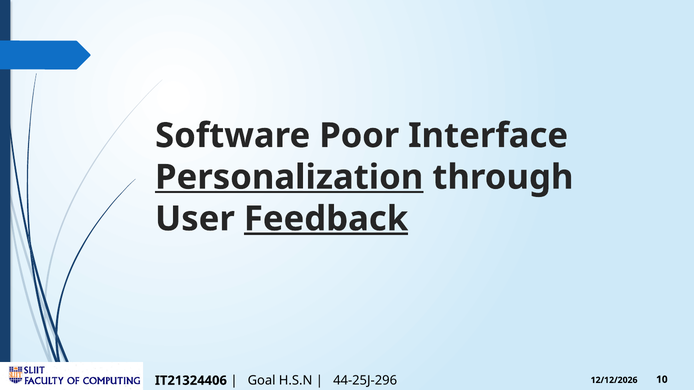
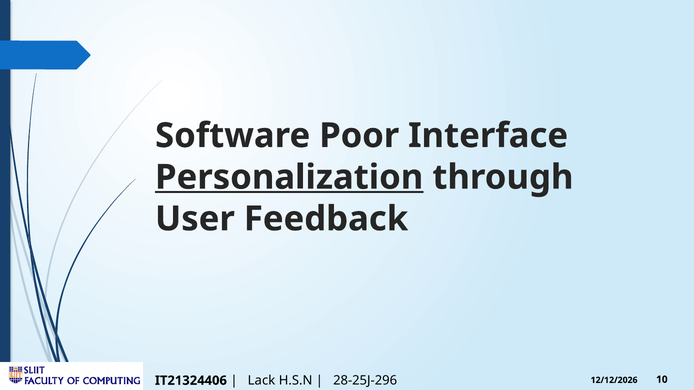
Feedback underline: present -> none
Goal: Goal -> Lack
44-25J-296: 44-25J-296 -> 28-25J-296
